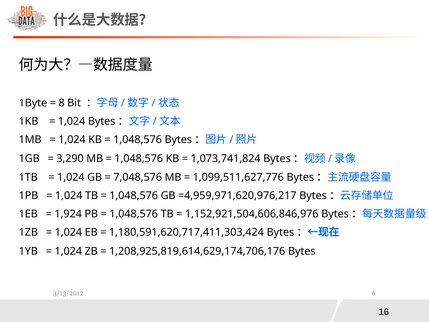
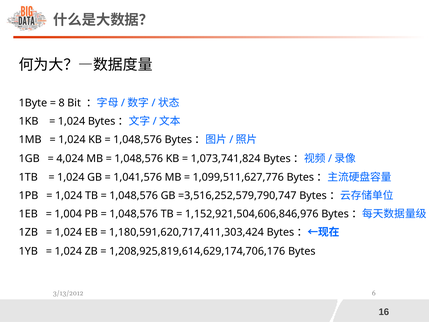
3,290: 3,290 -> 4,024
7,048,576: 7,048,576 -> 1,041,576
=4,959,971,620,976,217: =4,959,971,620,976,217 -> =3,516,252,579,790,747
1,924: 1,924 -> 1,004
